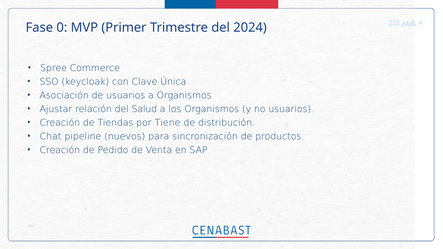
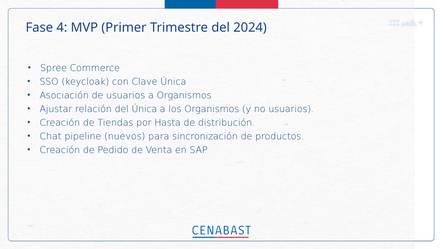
0: 0 -> 4
del Salud: Salud -> Única
Tiene: Tiene -> Hasta
